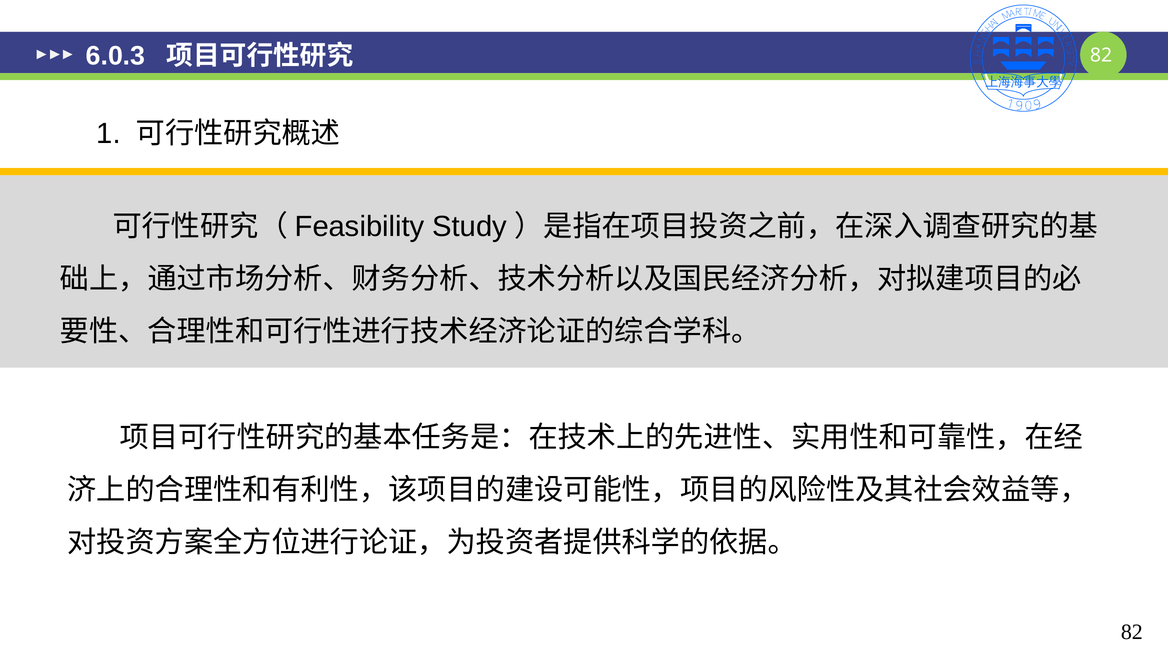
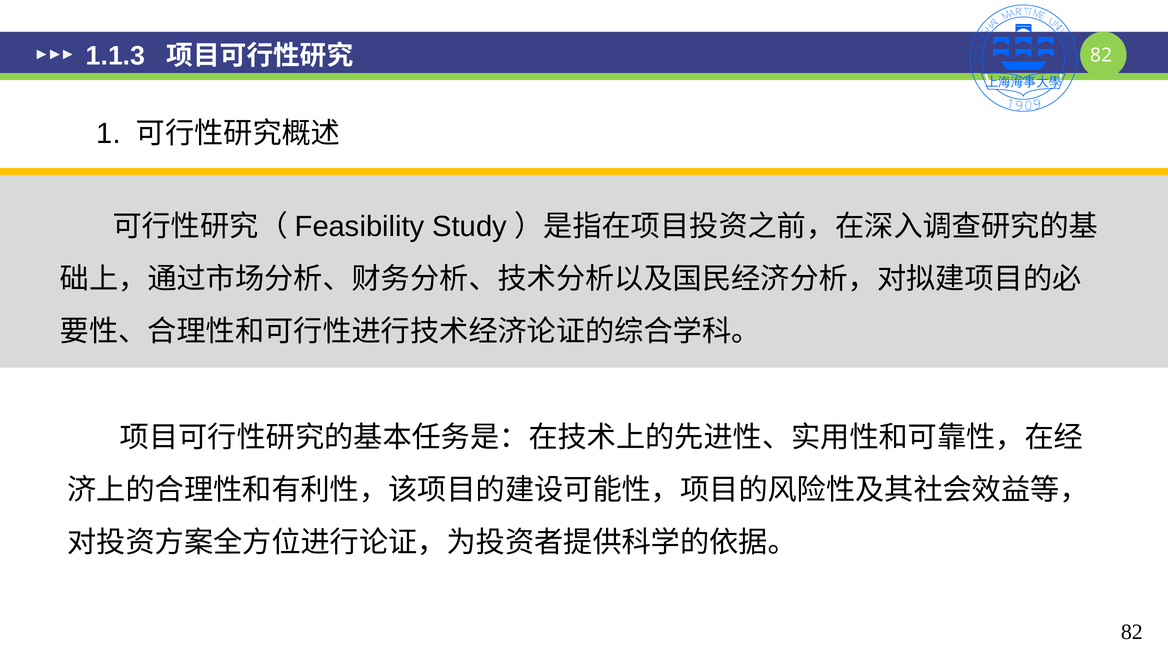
6.0.3: 6.0.3 -> 1.1.3
